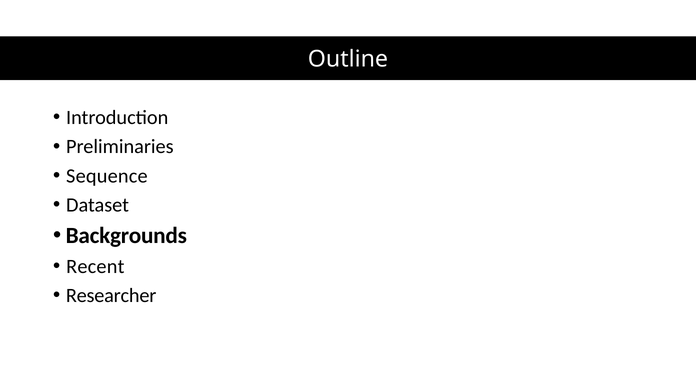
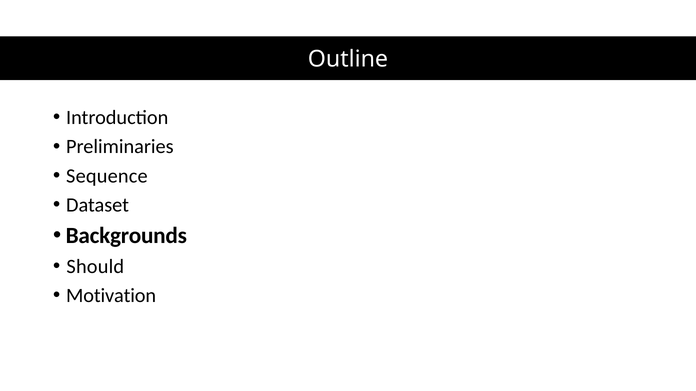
Recent: Recent -> Should
Researcher: Researcher -> Motivation
